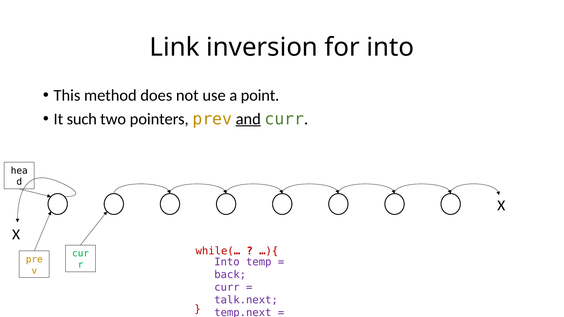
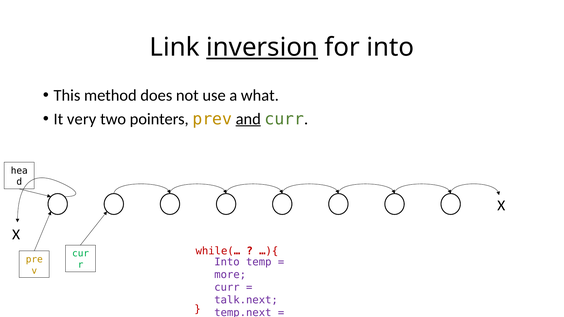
inversion underline: none -> present
point: point -> what
such: such -> very
back: back -> more
